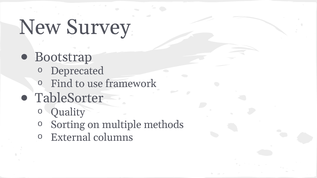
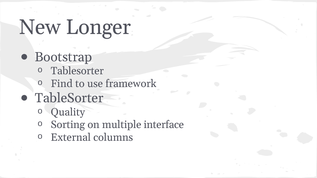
Survey: Survey -> Longer
Deprecated at (77, 71): Deprecated -> Tablesorter
methods: methods -> interface
